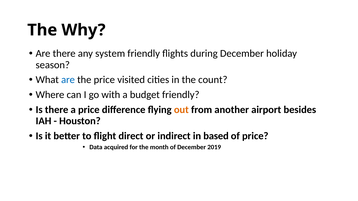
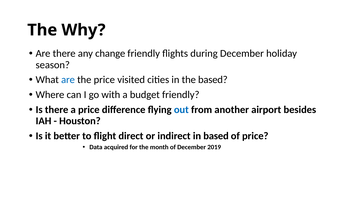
system: system -> change
the count: count -> based
out colour: orange -> blue
